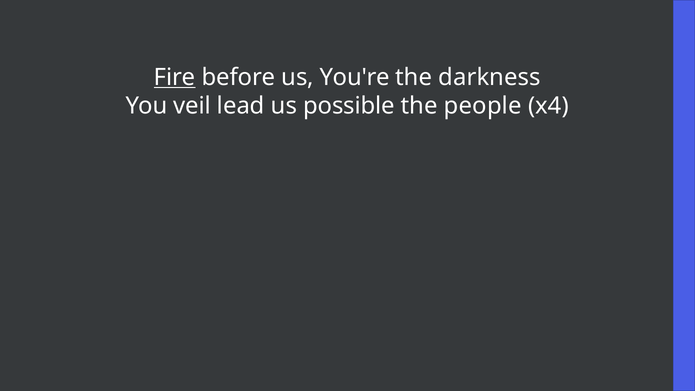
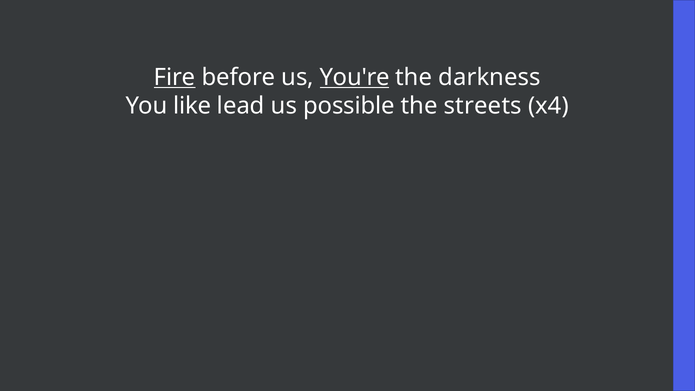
You're underline: none -> present
veil: veil -> like
people: people -> streets
